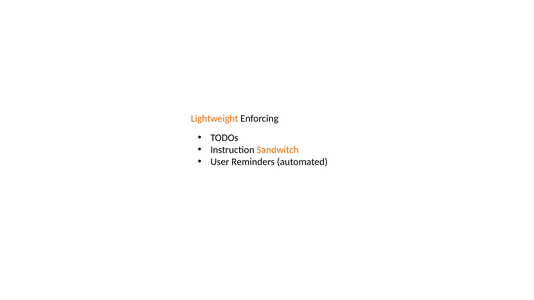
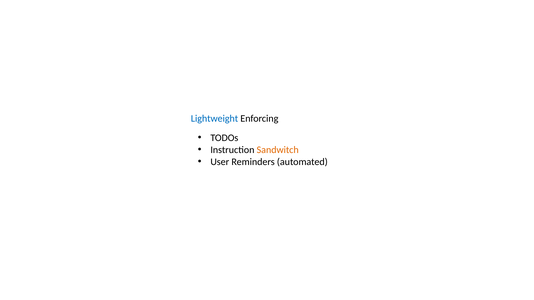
Lightweight colour: orange -> blue
